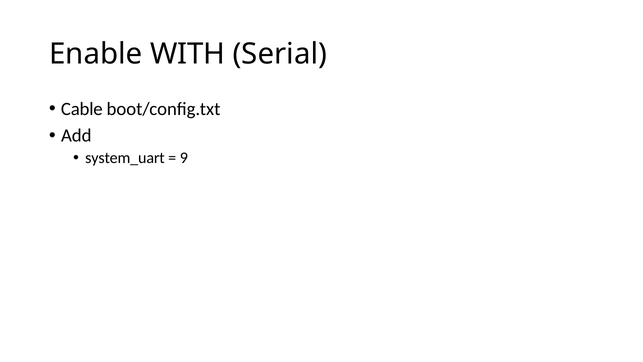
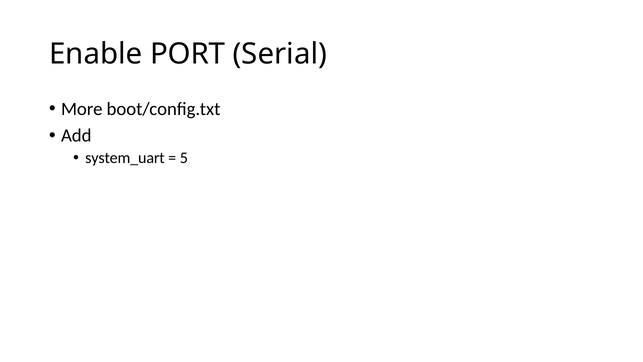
WITH: WITH -> PORT
Cable: Cable -> More
9: 9 -> 5
